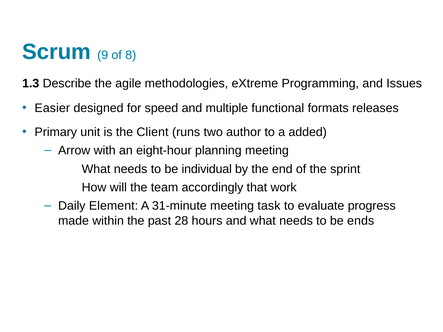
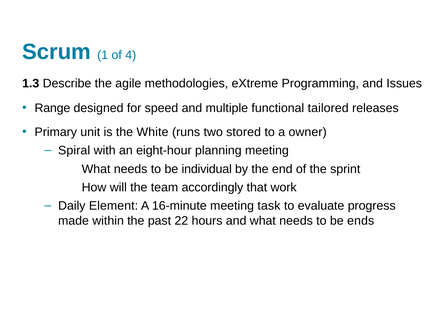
9: 9 -> 1
8: 8 -> 4
Easier: Easier -> Range
formats: formats -> tailored
Client: Client -> White
author: author -> stored
added: added -> owner
Arrow: Arrow -> Spiral
31-minute: 31-minute -> 16-minute
28: 28 -> 22
